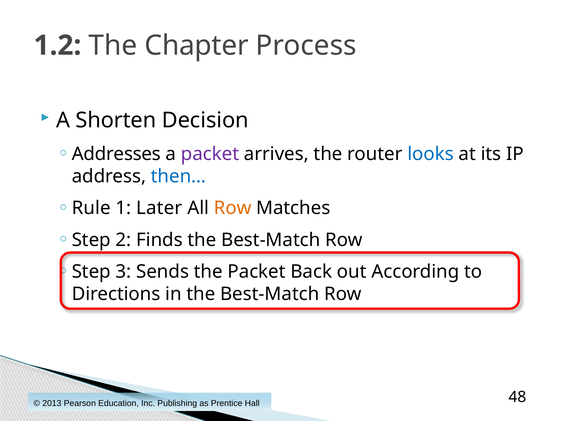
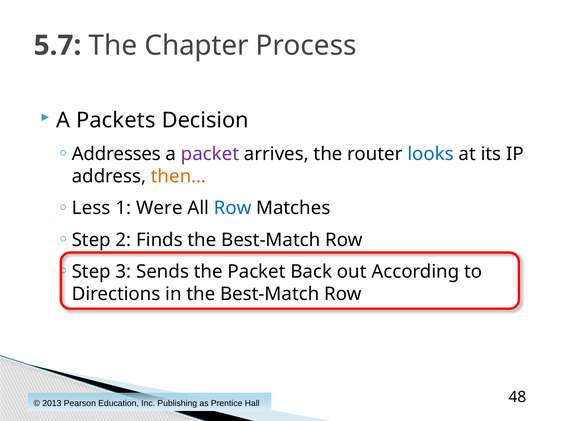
1.2: 1.2 -> 5.7
Shorten: Shorten -> Packets
then… colour: blue -> orange
Rule: Rule -> Less
Later: Later -> Were
Row at (233, 208) colour: orange -> blue
